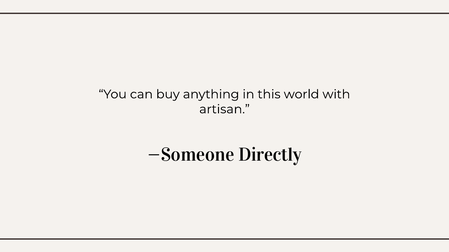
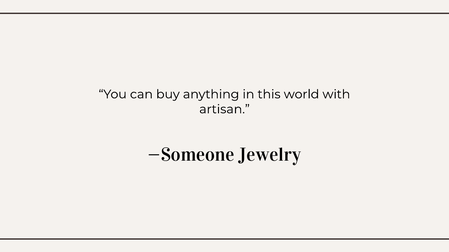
Directly: Directly -> Jewelry
